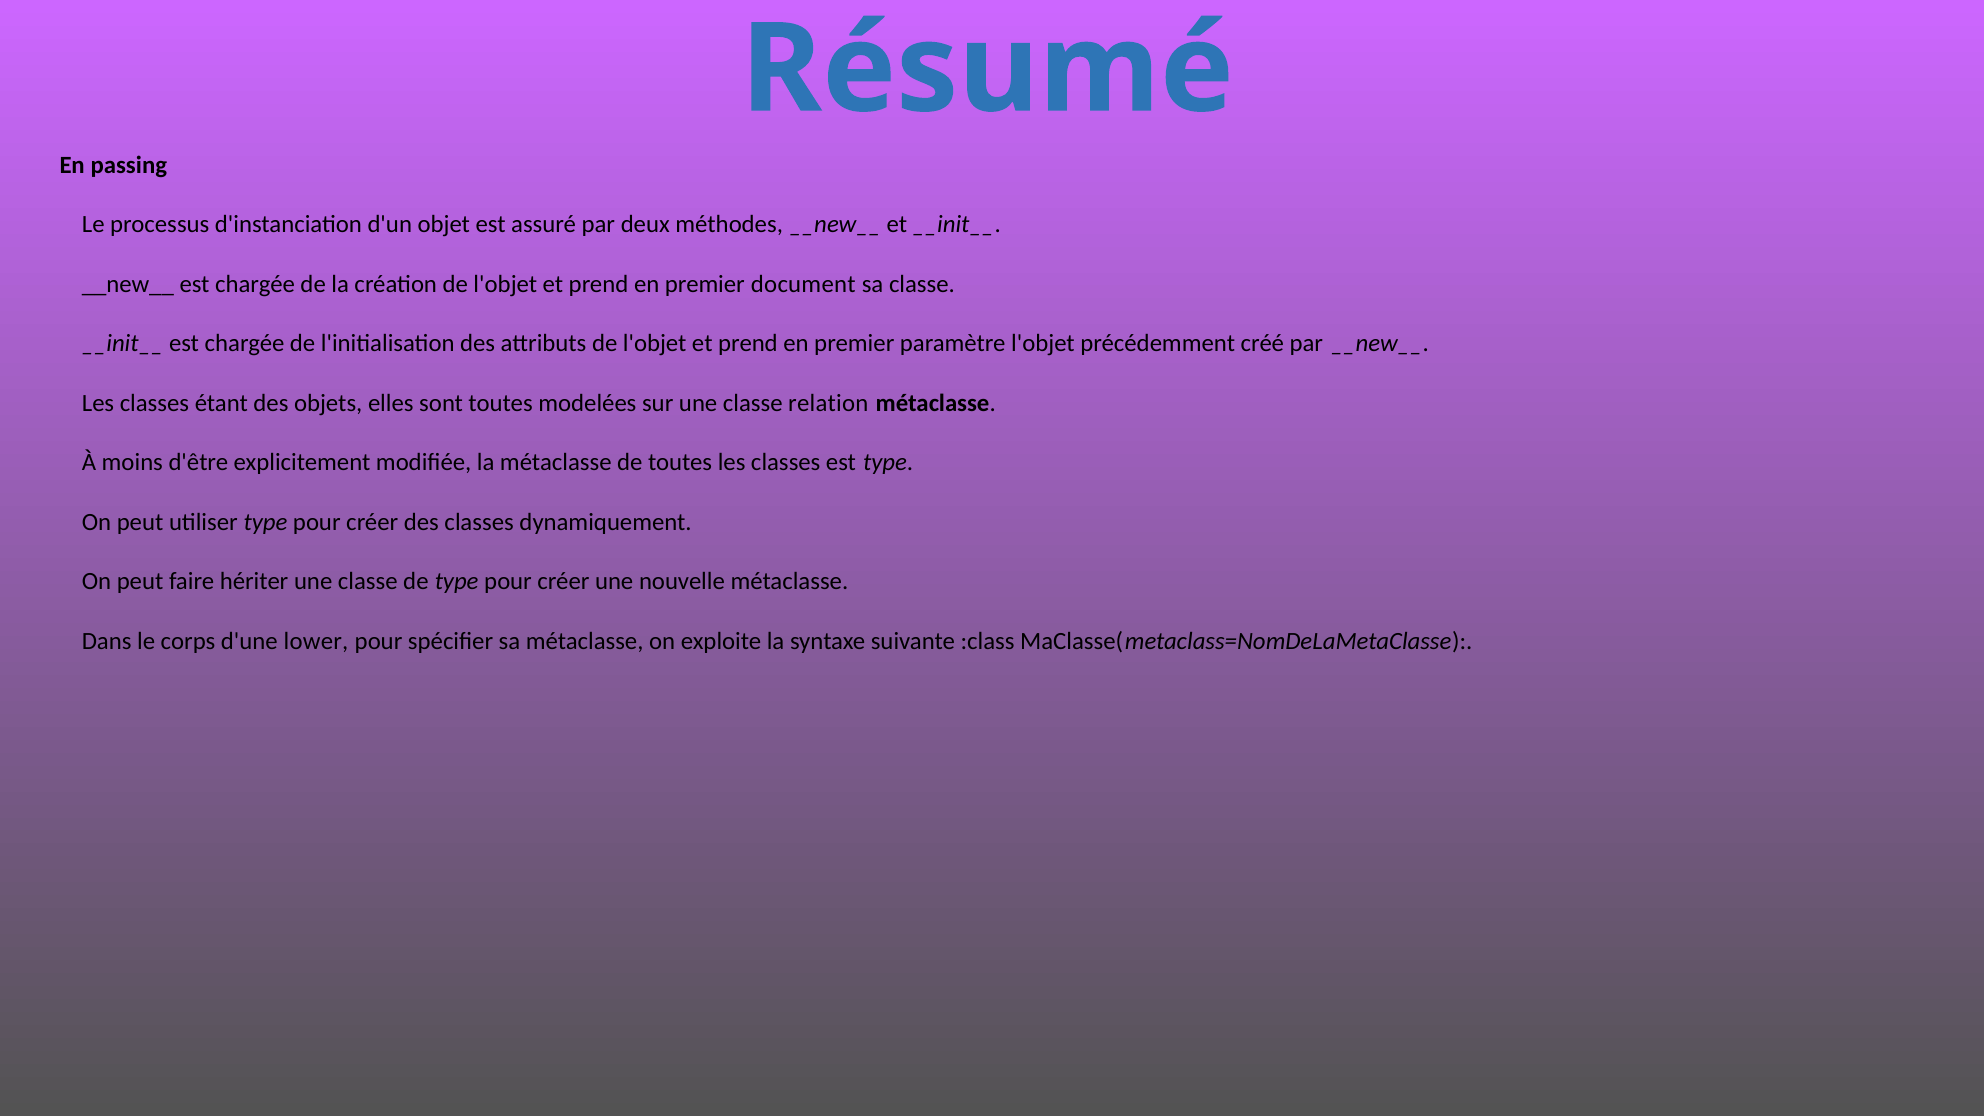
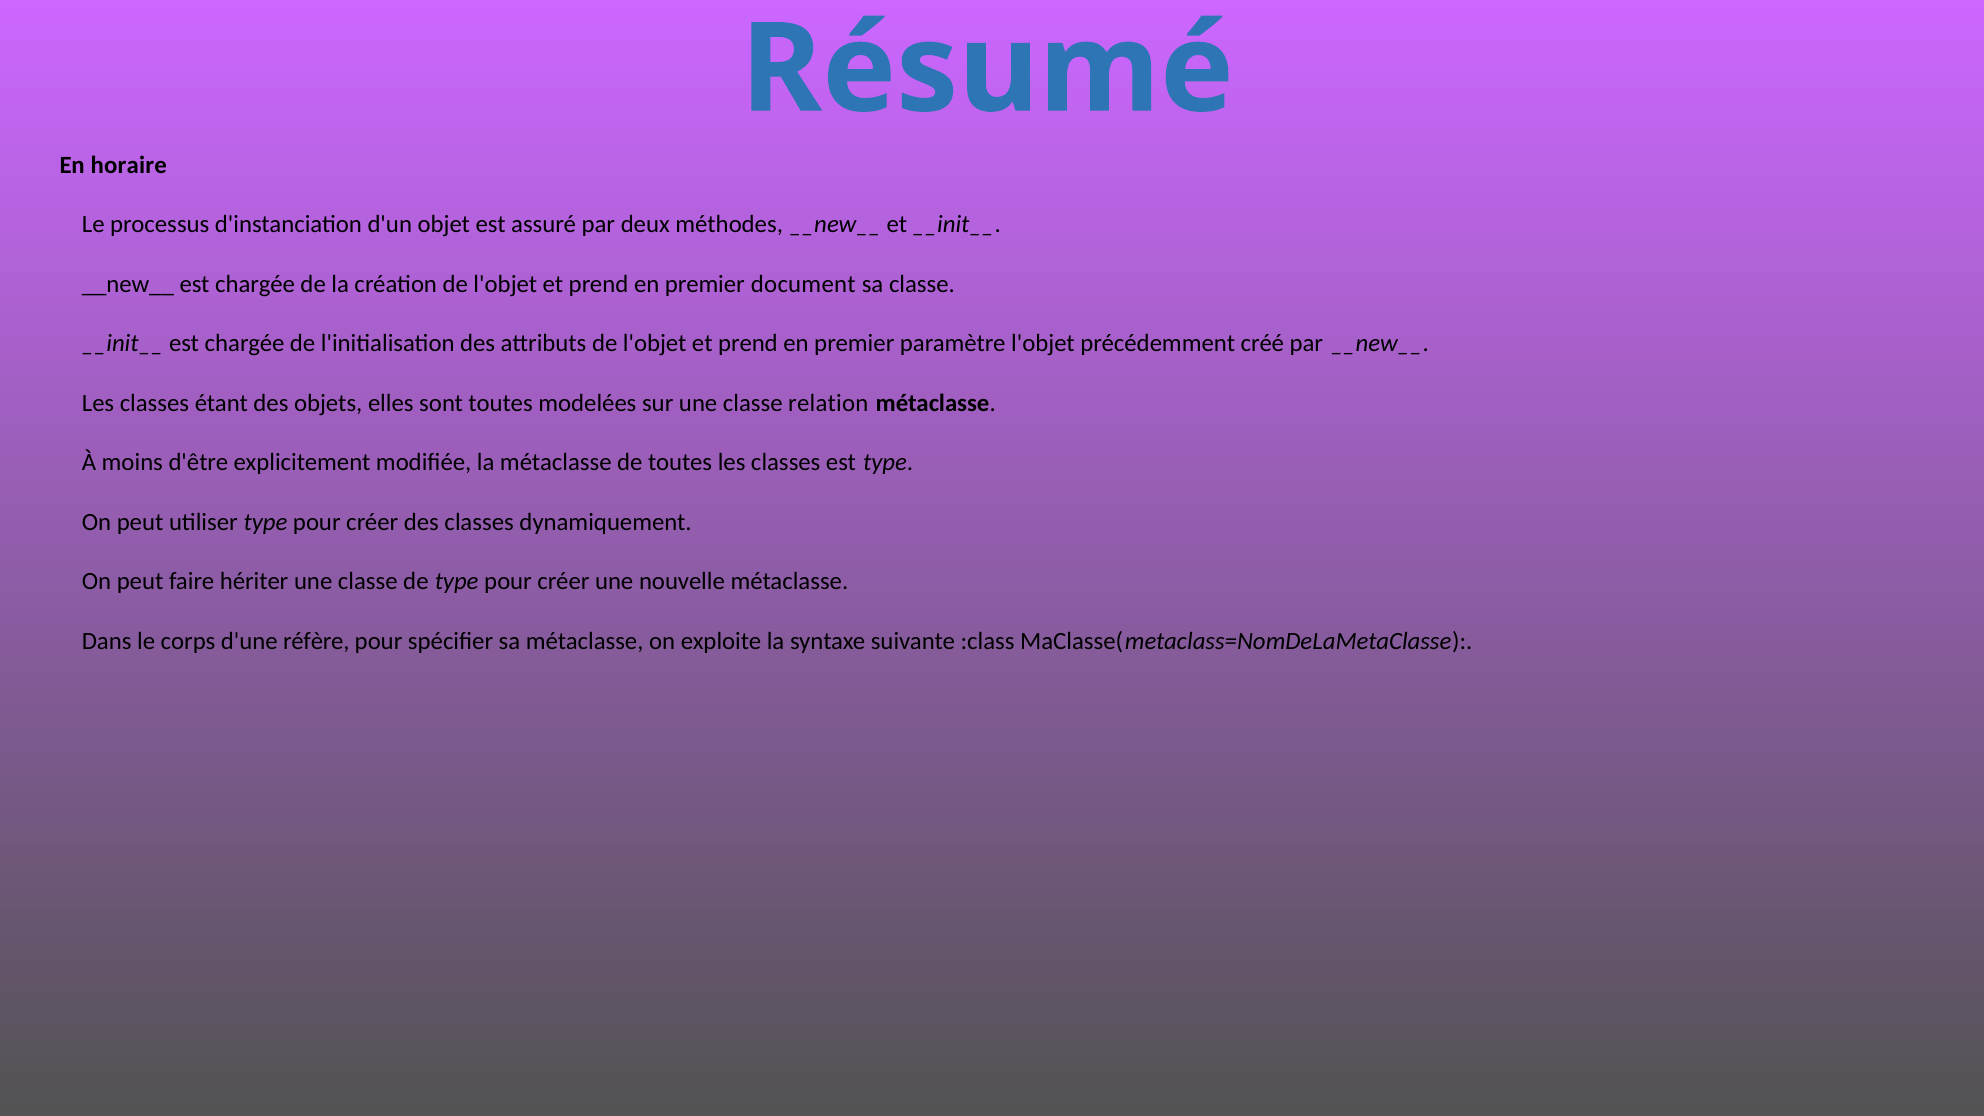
passing: passing -> horaire
lower: lower -> réfère
